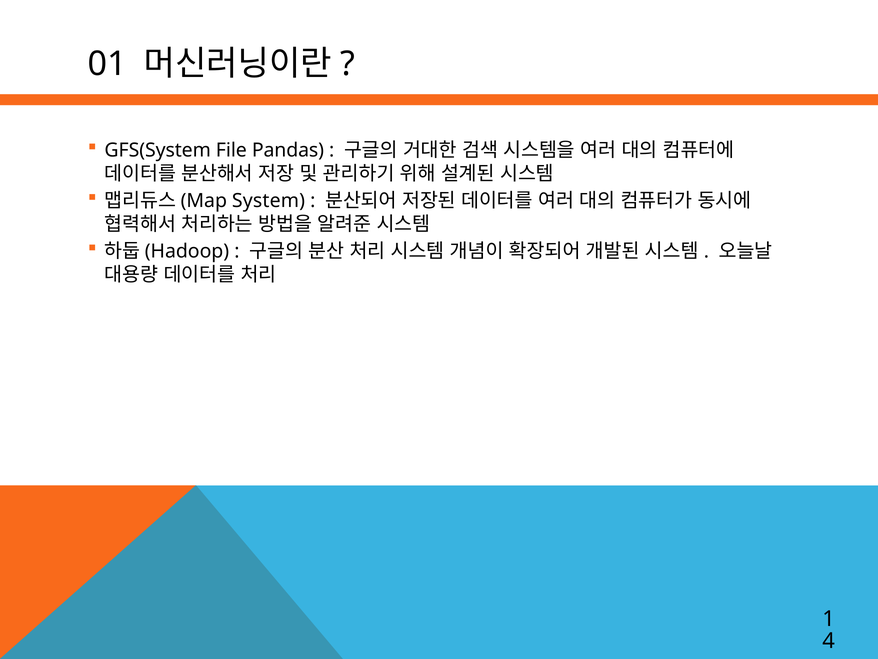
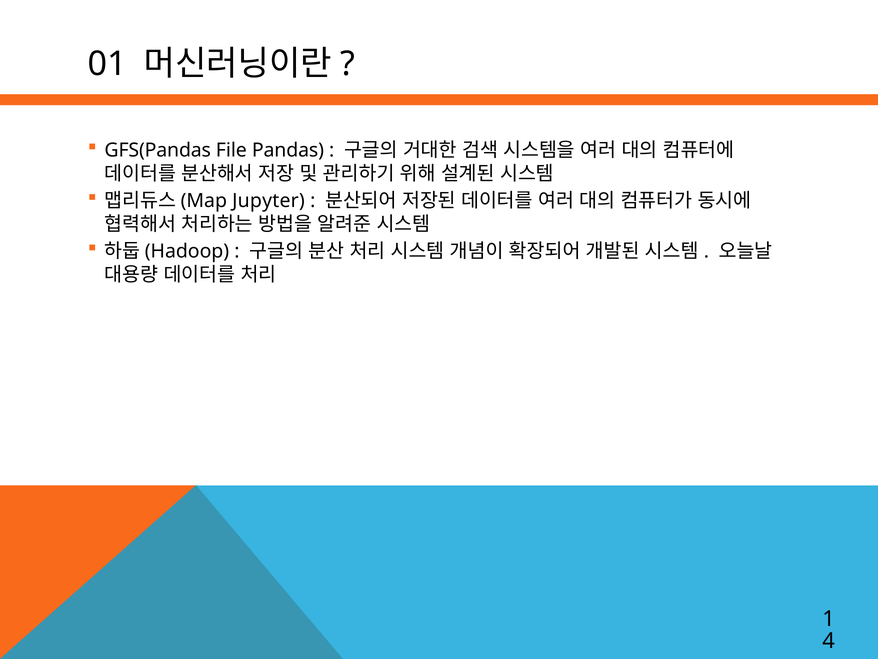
GFS(System: GFS(System -> GFS(Pandas
System: System -> Jupyter
